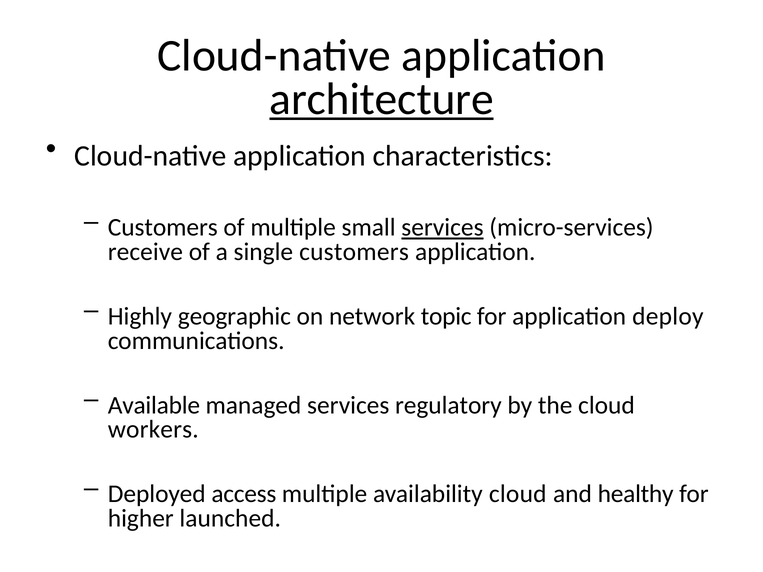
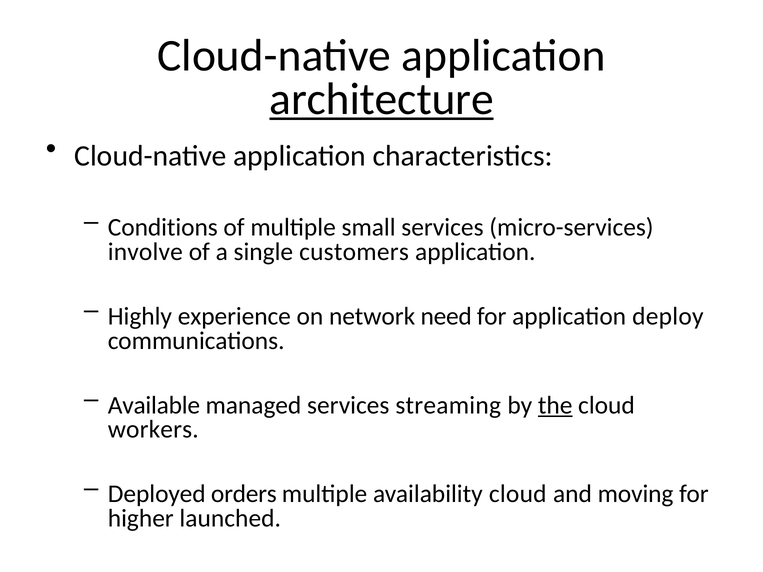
Customers at (163, 228): Customers -> Conditions
services at (442, 228) underline: present -> none
receive: receive -> involve
geographic: geographic -> experience
topic: topic -> need
regulatory: regulatory -> streaming
the underline: none -> present
access: access -> orders
healthy: healthy -> moving
